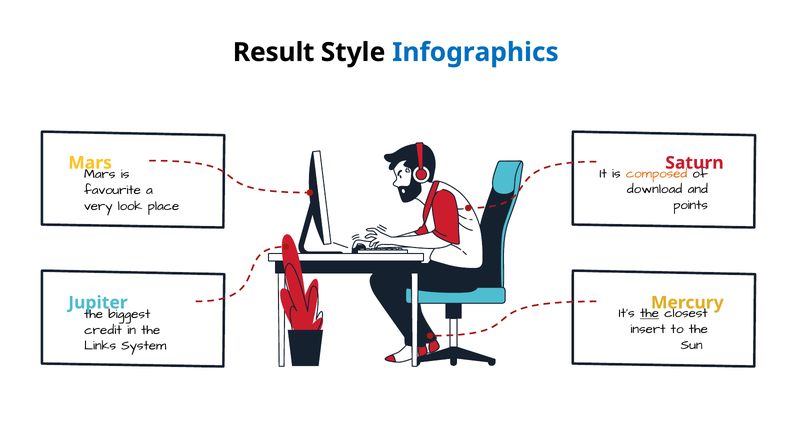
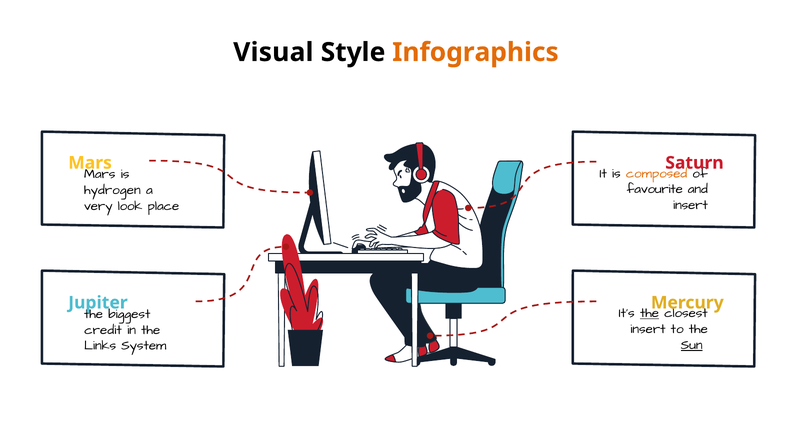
Result: Result -> Visual
Infographics colour: blue -> orange
download: download -> favourite
favourite: favourite -> hydrogen
points at (691, 205): points -> insert
Sun underline: none -> present
